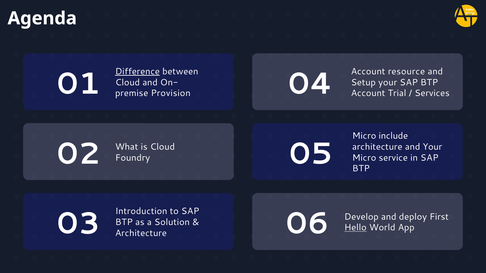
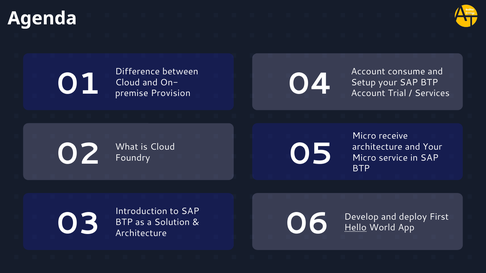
Difference underline: present -> none
resource: resource -> consume
include: include -> receive
